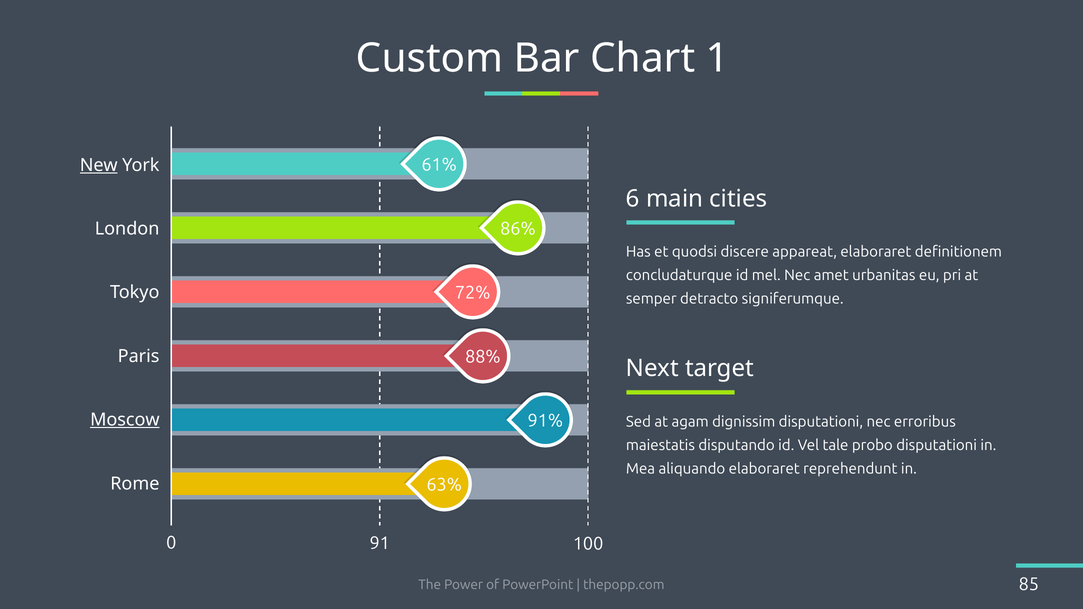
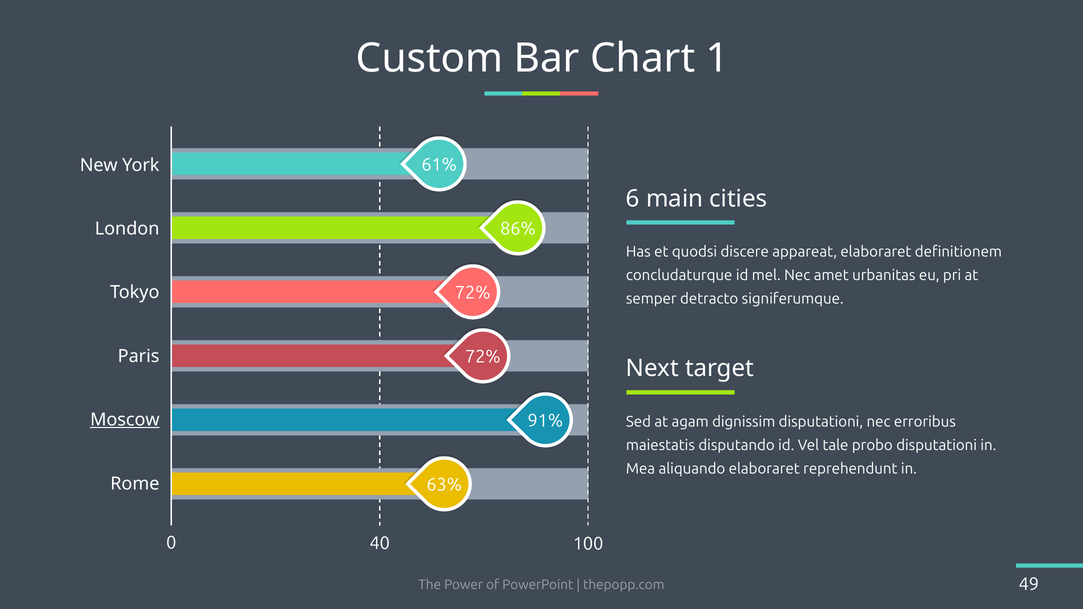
New underline: present -> none
88% at (483, 357): 88% -> 72%
91: 91 -> 40
85: 85 -> 49
